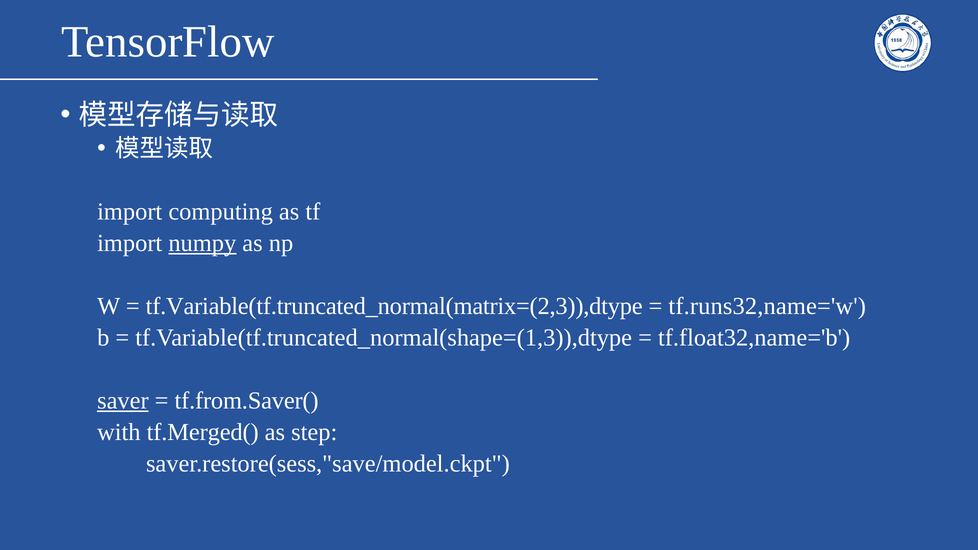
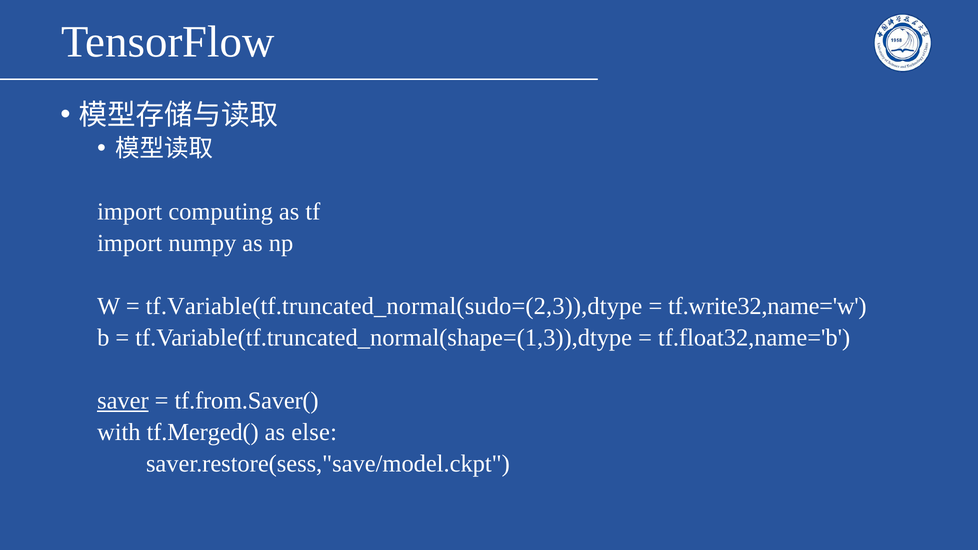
numpy underline: present -> none
tf.Variable(tf.truncated_normal(matrix=(2,3)),dtype: tf.Variable(tf.truncated_normal(matrix=(2,3)),dtype -> tf.Variable(tf.truncated_normal(sudo=(2,3)),dtype
tf.runs32,name='w: tf.runs32,name='w -> tf.write32,name='w
step: step -> else
